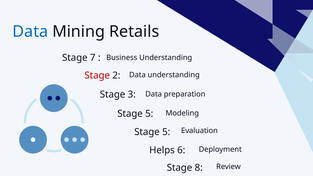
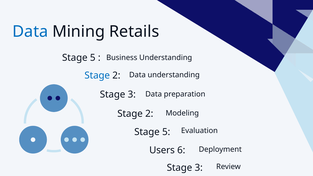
7 at (93, 58): 7 -> 5
Stage at (97, 75) colour: red -> blue
5 at (149, 114): 5 -> 2
Helps: Helps -> Users
8 at (199, 168): 8 -> 3
